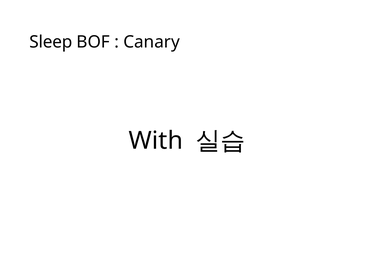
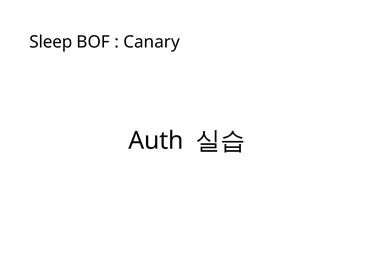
With: With -> Auth
